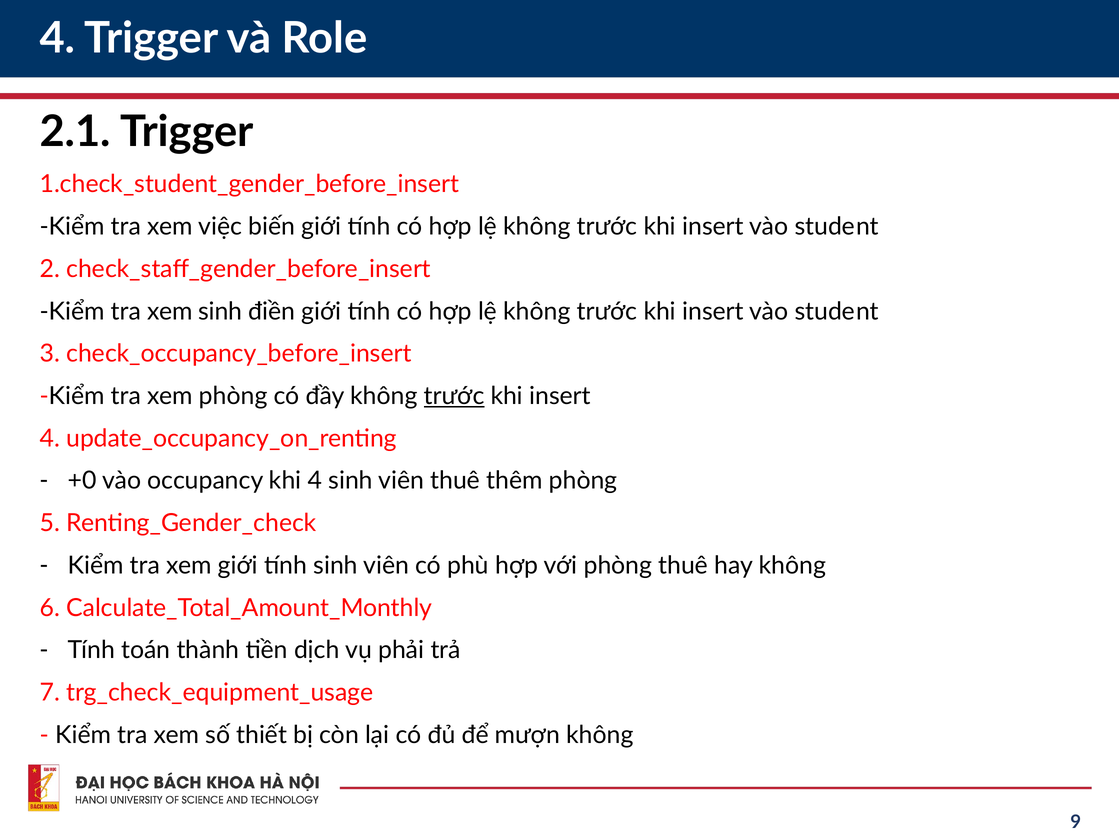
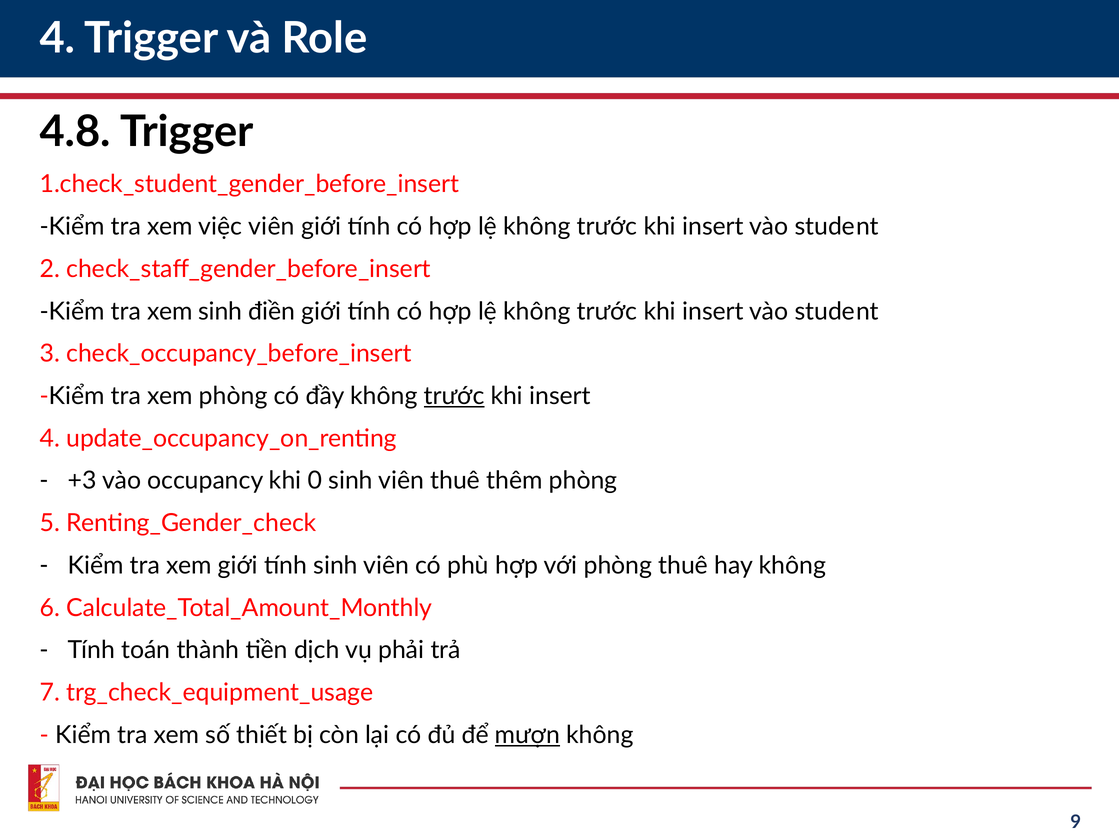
2.1: 2.1 -> 4.8
việc biến: biến -> viên
+0: +0 -> +3
khi 4: 4 -> 0
mượn underline: none -> present
